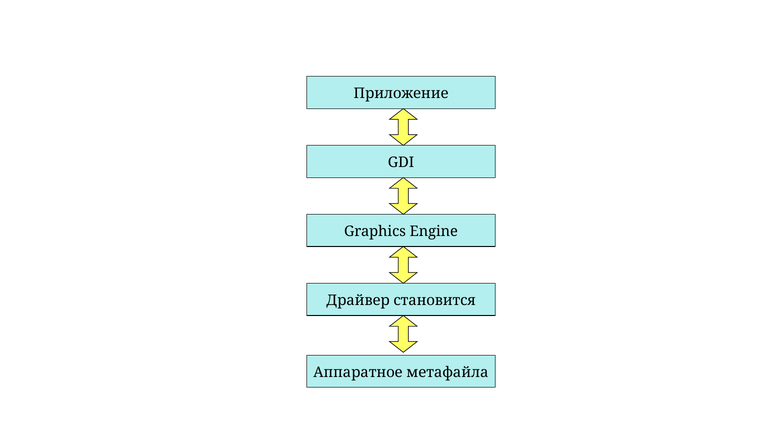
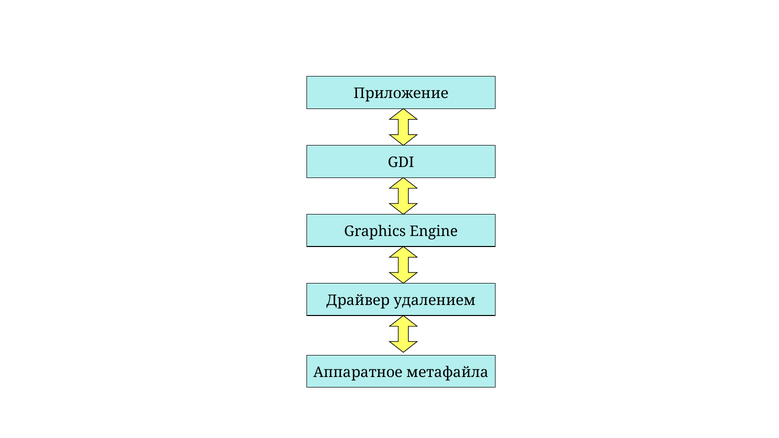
становится: становится -> удалением
